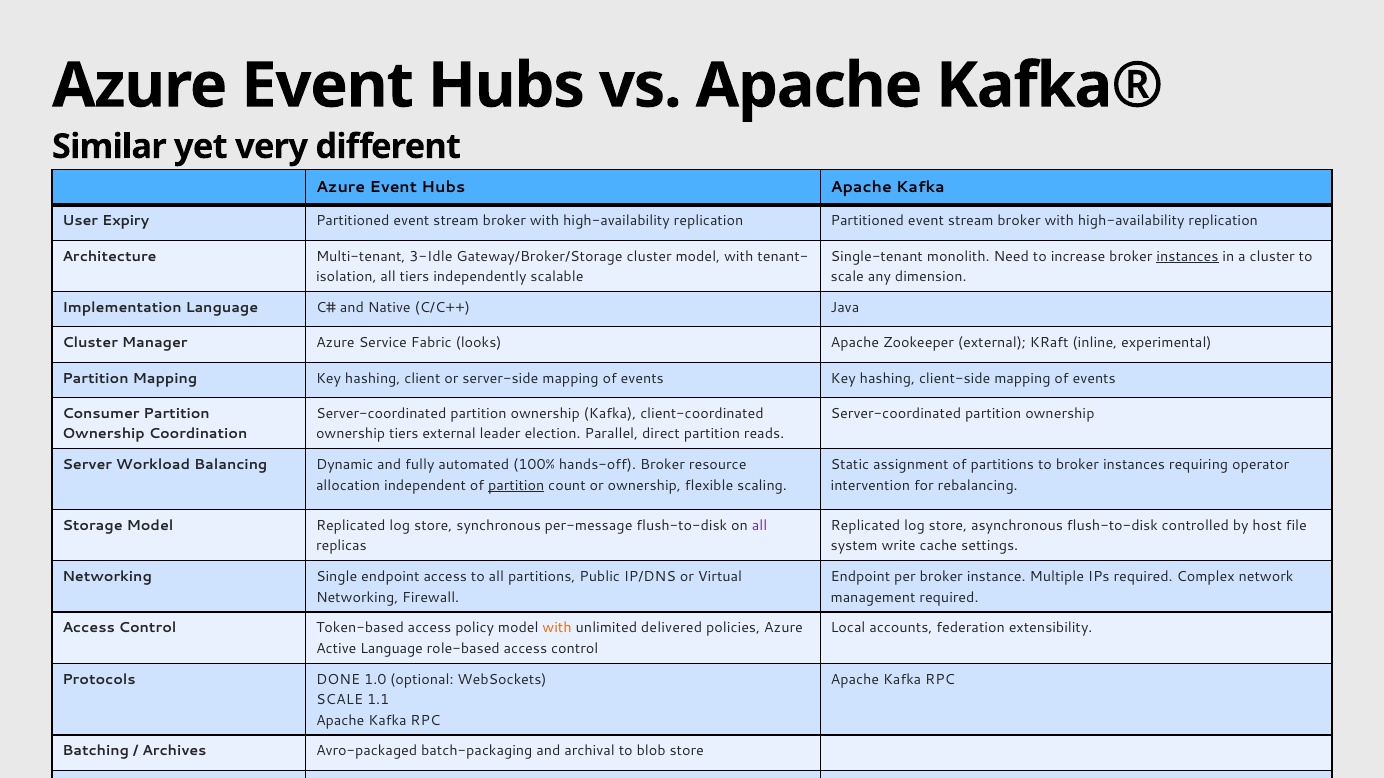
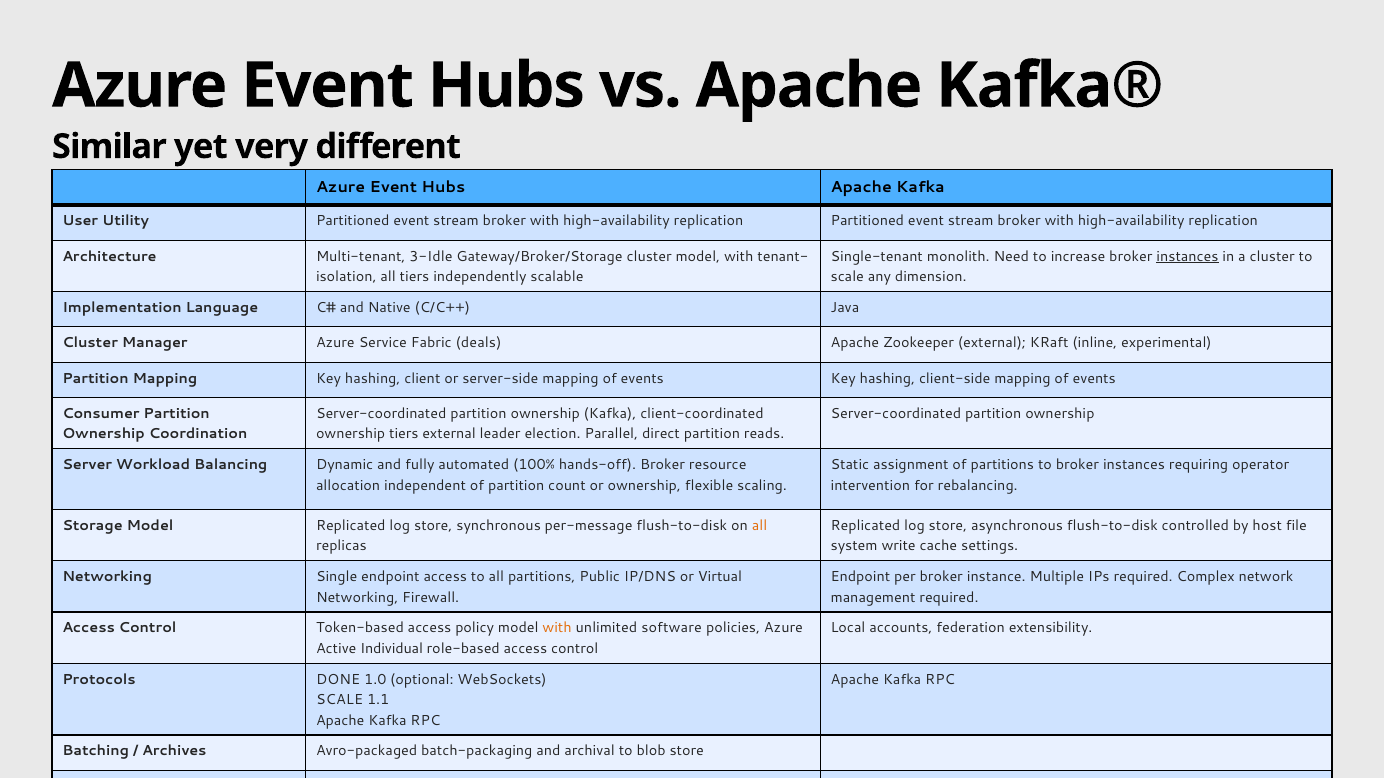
Expiry: Expiry -> Utility
looks: looks -> deals
partition at (516, 486) underline: present -> none
all at (760, 526) colour: purple -> orange
delivered: delivered -> software
Active Language: Language -> Individual
